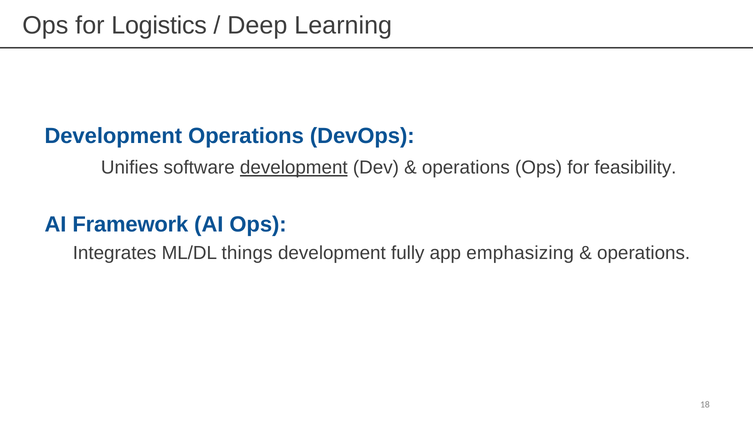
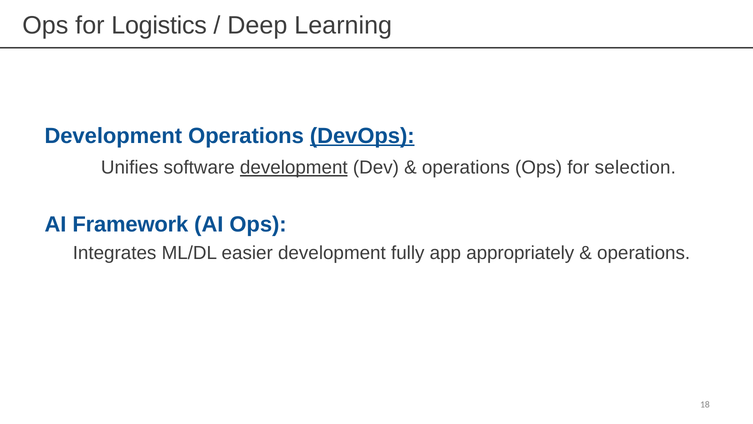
DevOps underline: none -> present
feasibility: feasibility -> selection
things: things -> easier
emphasizing: emphasizing -> appropriately
